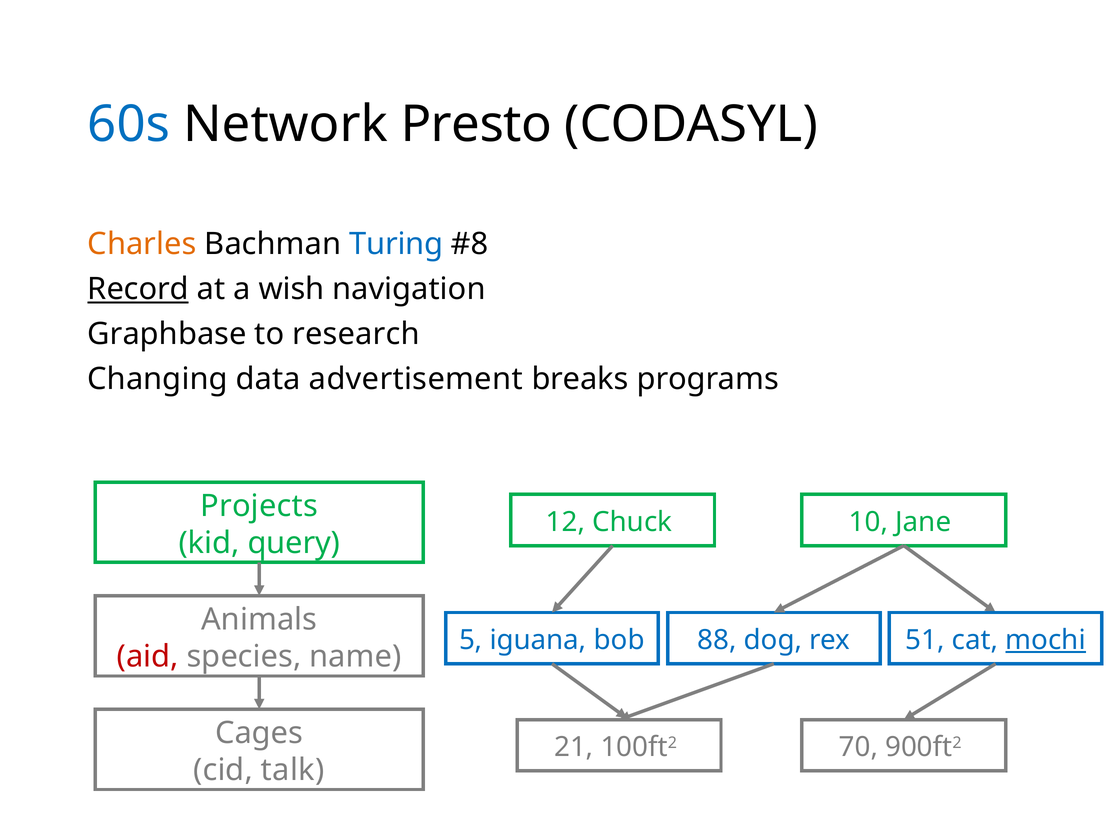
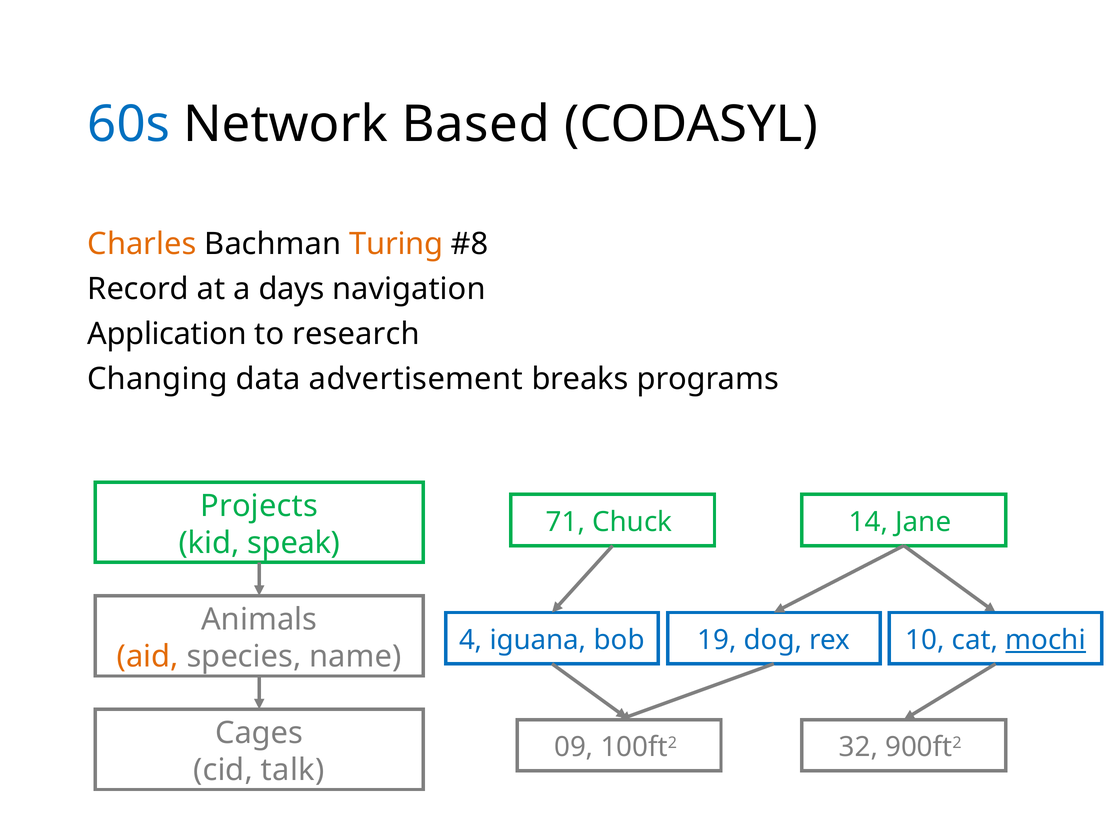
Presto: Presto -> Based
Turing colour: blue -> orange
Record underline: present -> none
wish: wish -> days
Graphbase: Graphbase -> Application
12: 12 -> 71
10: 10 -> 14
query: query -> speak
5: 5 -> 4
88: 88 -> 19
51: 51 -> 10
aid colour: red -> orange
21: 21 -> 09
70: 70 -> 32
